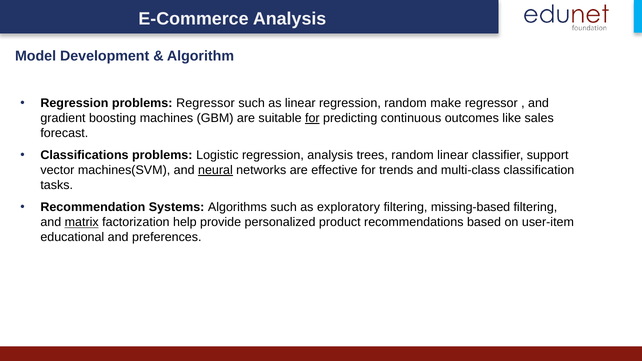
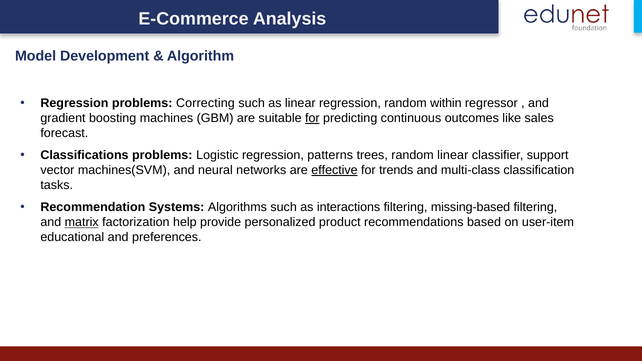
problems Regressor: Regressor -> Correcting
make: make -> within
regression analysis: analysis -> patterns
neural underline: present -> none
effective underline: none -> present
exploratory: exploratory -> interactions
